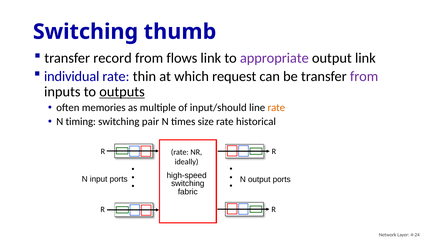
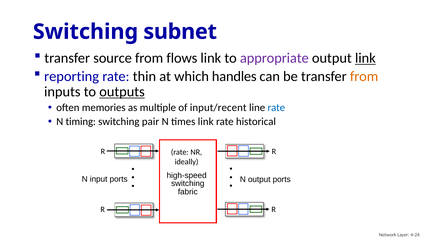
thumb: thumb -> subnet
record: record -> source
link at (365, 58) underline: none -> present
individual: individual -> reporting
request: request -> handles
from at (364, 76) colour: purple -> orange
input/should: input/should -> input/recent
rate at (276, 107) colour: orange -> blue
times size: size -> link
